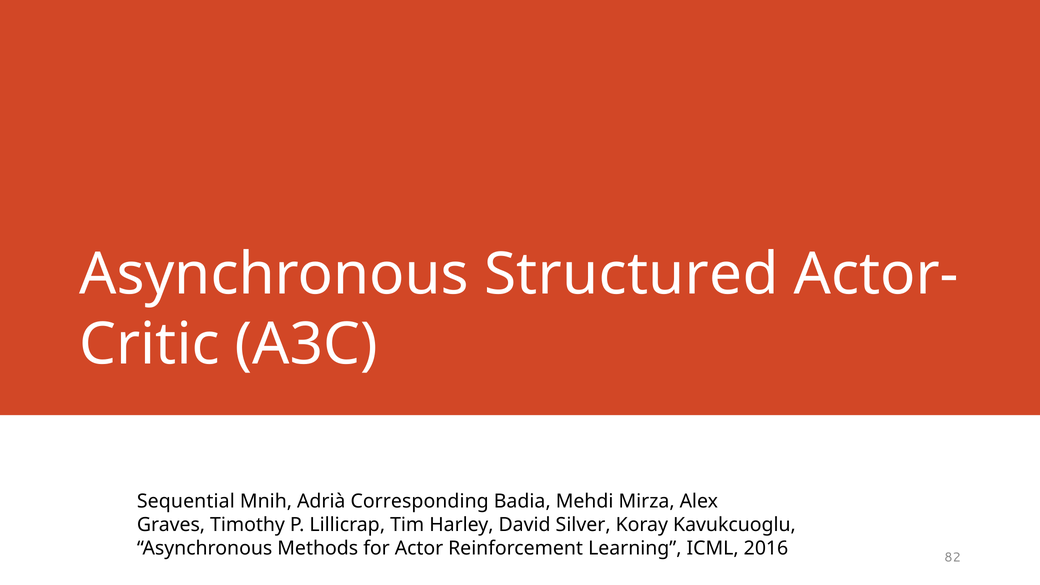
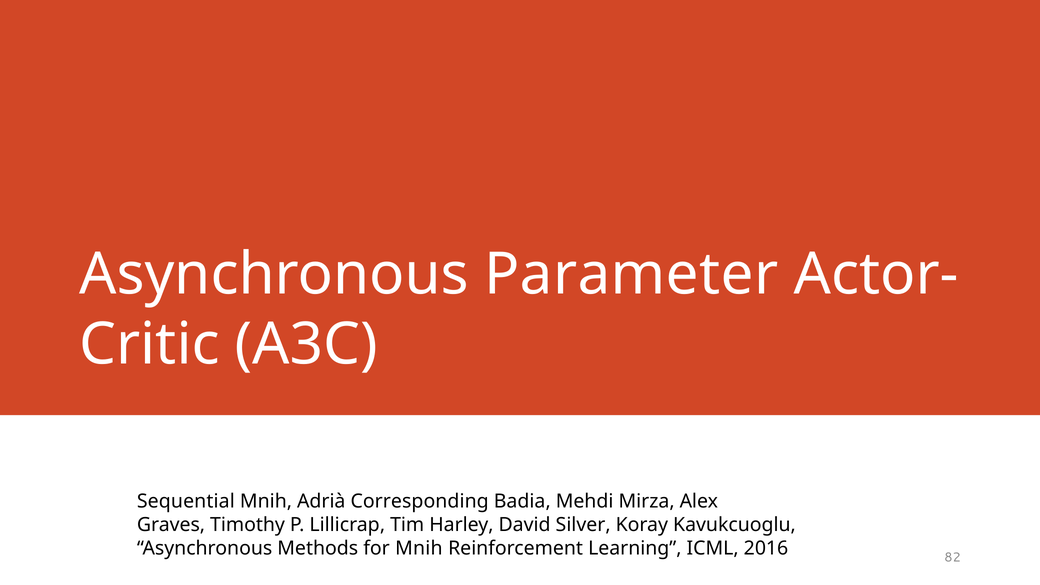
Structured: Structured -> Parameter
for Actor: Actor -> Mnih
